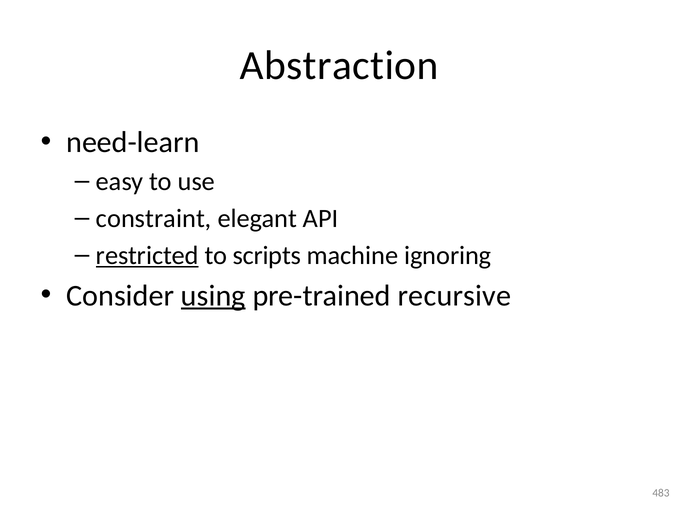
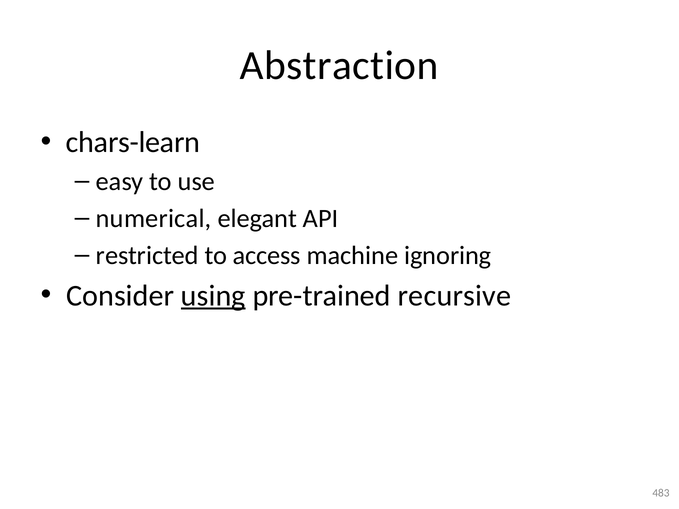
need-learn: need-learn -> chars-learn
constraint: constraint -> numerical
restricted underline: present -> none
scripts: scripts -> access
